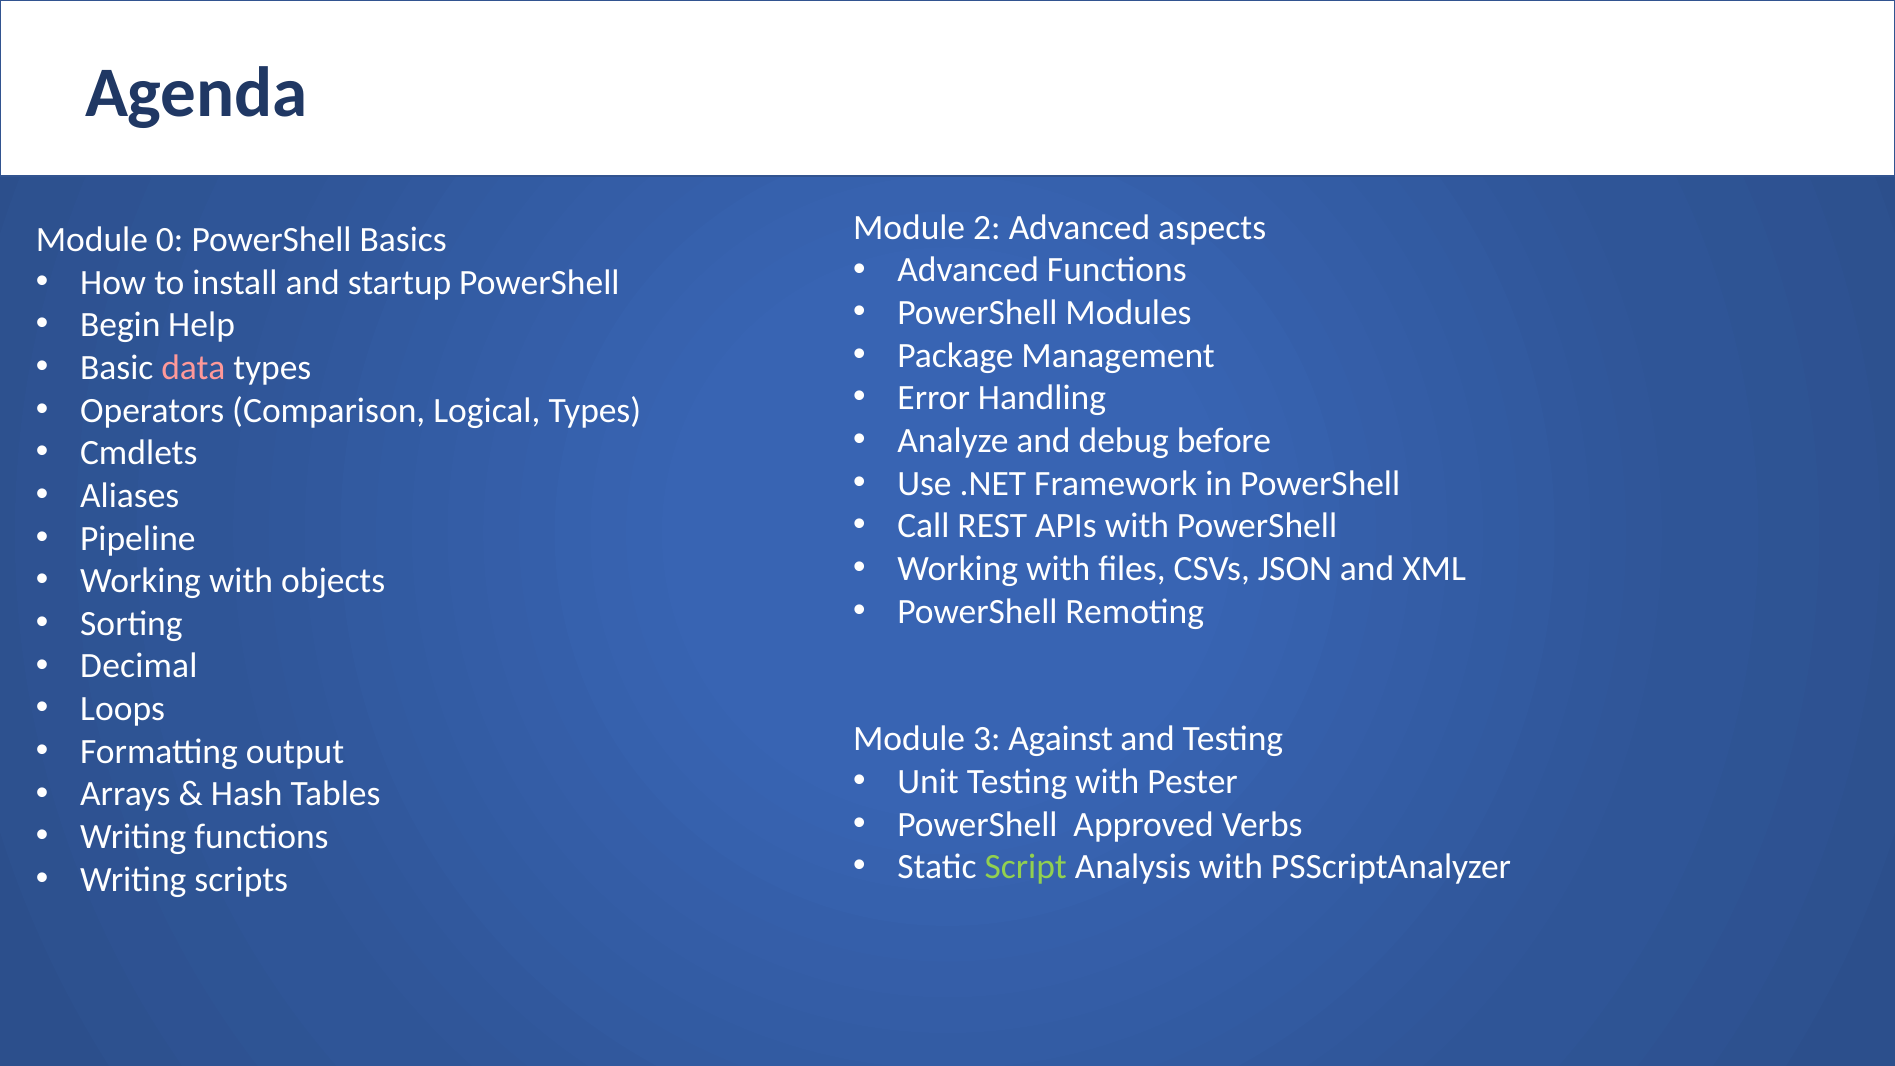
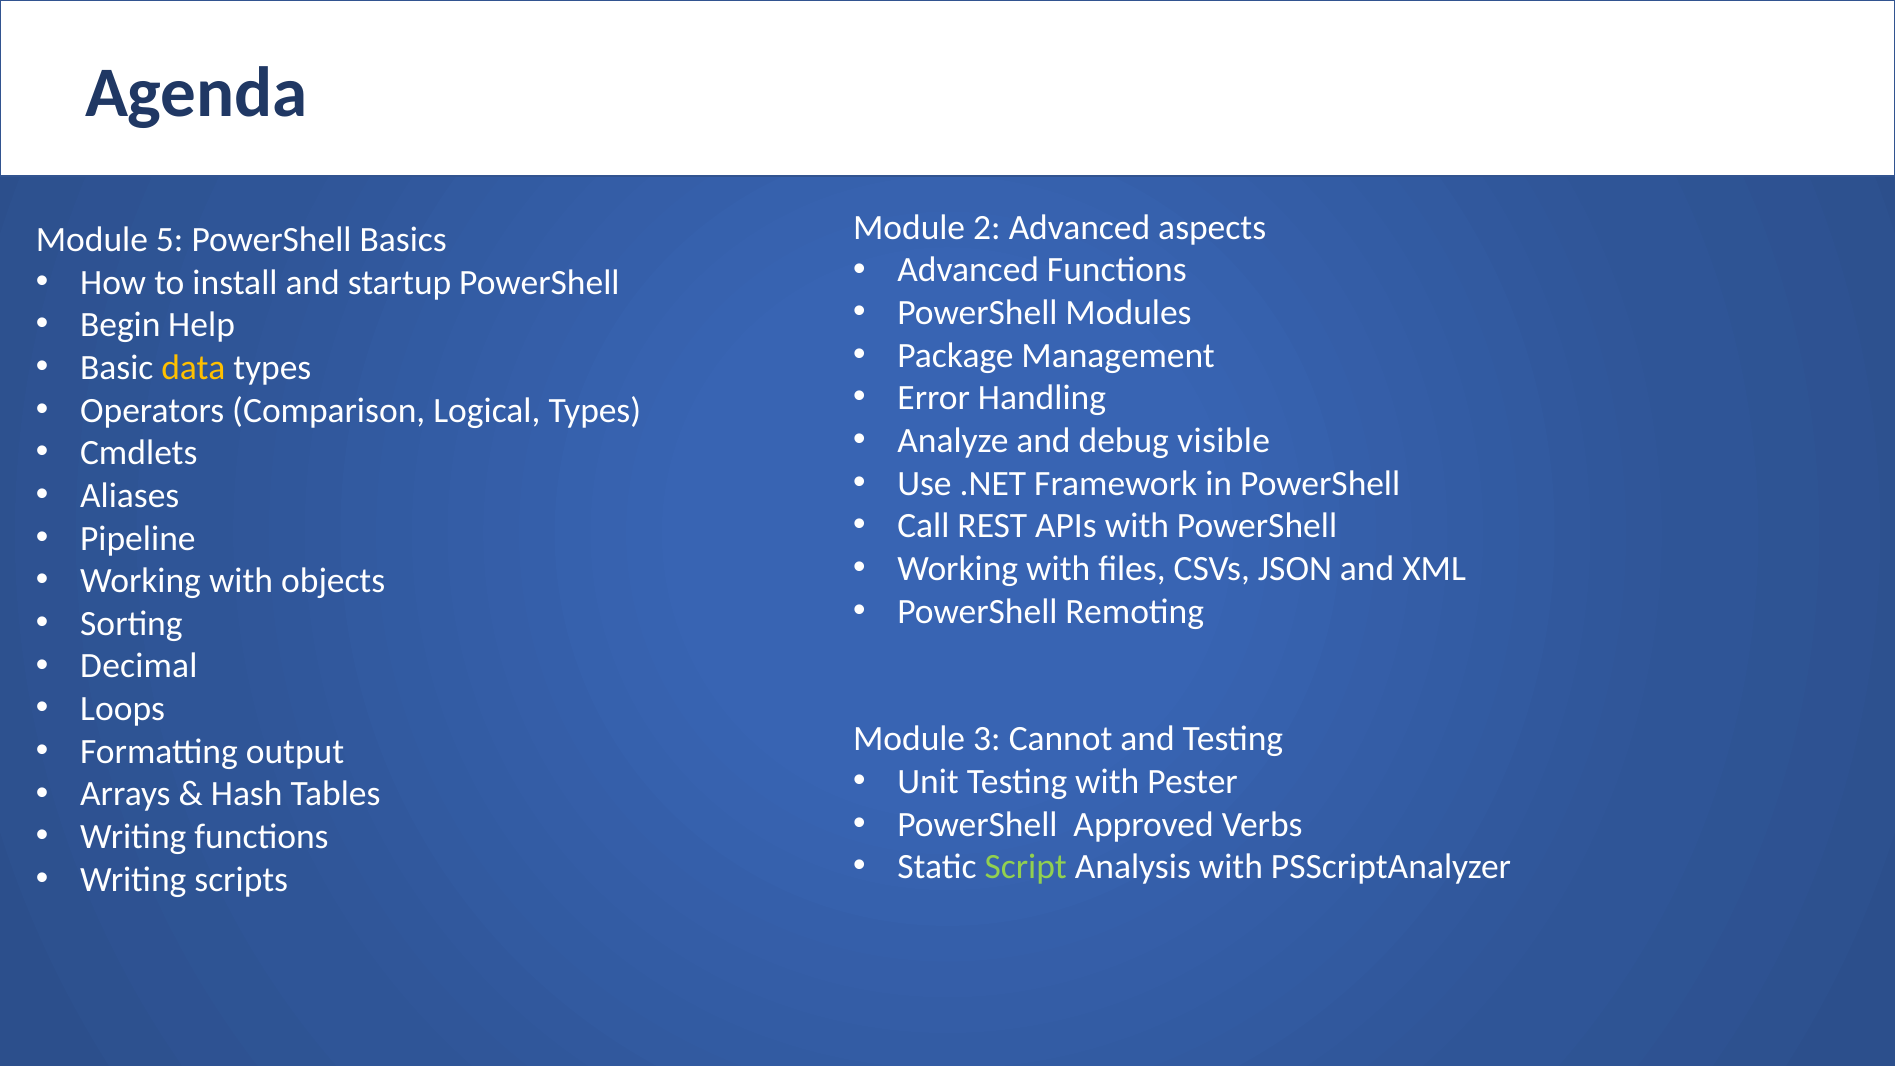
0: 0 -> 5
data colour: pink -> yellow
before: before -> visible
Against: Against -> Cannot
